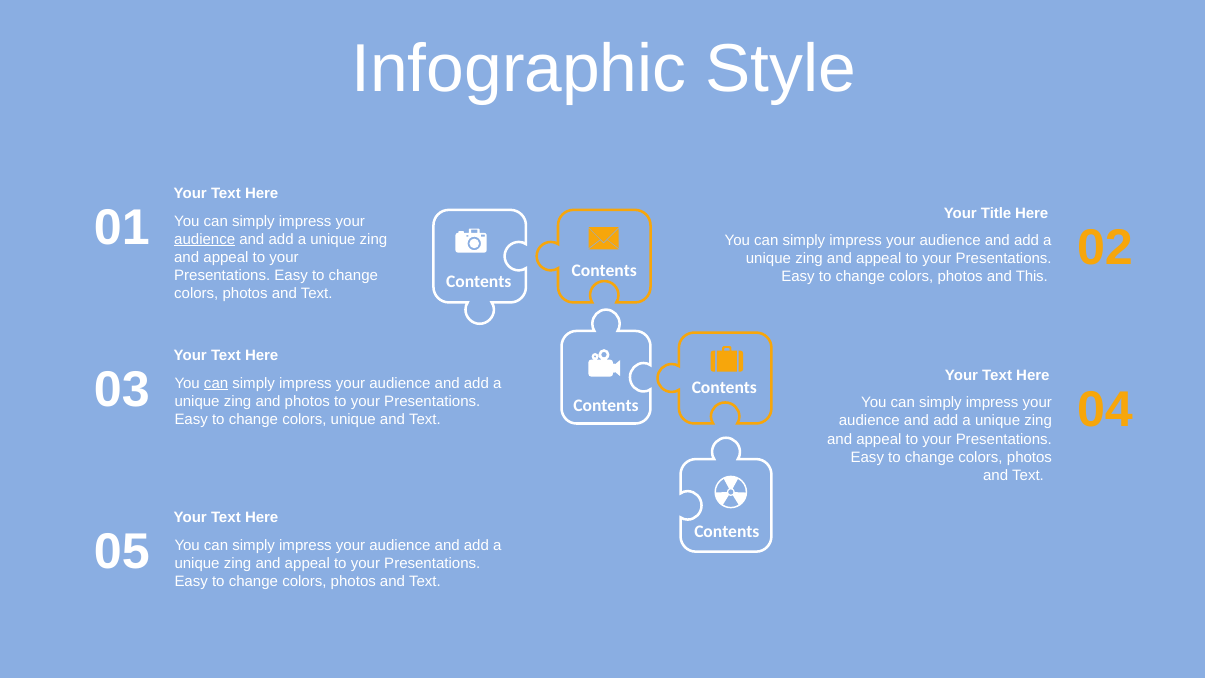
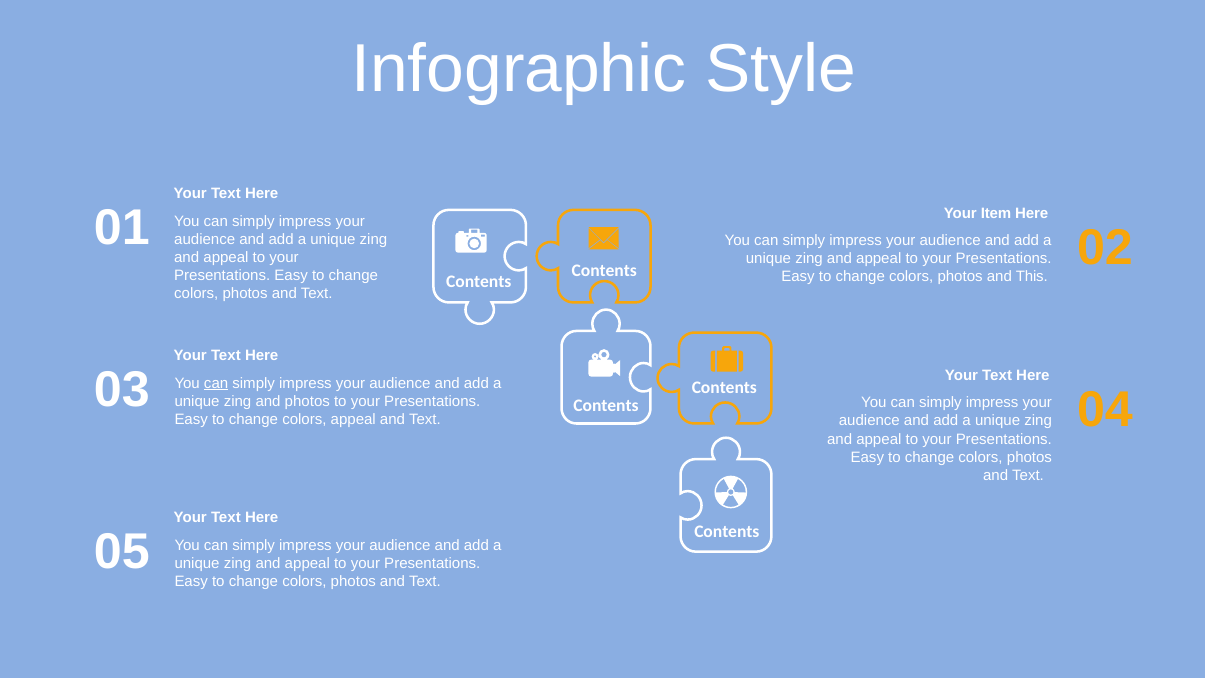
Title: Title -> Item
audience at (205, 239) underline: present -> none
colors unique: unique -> appeal
